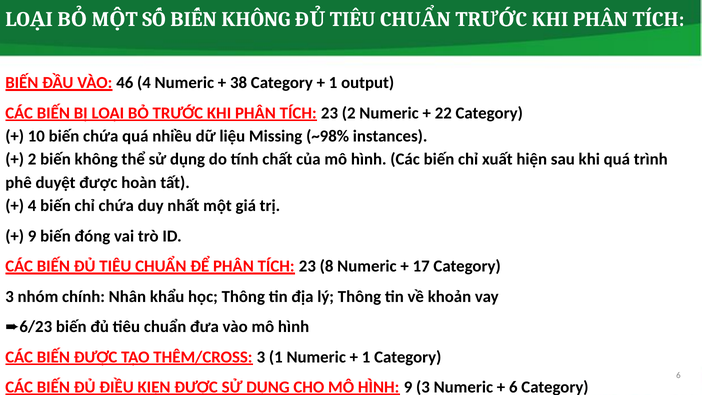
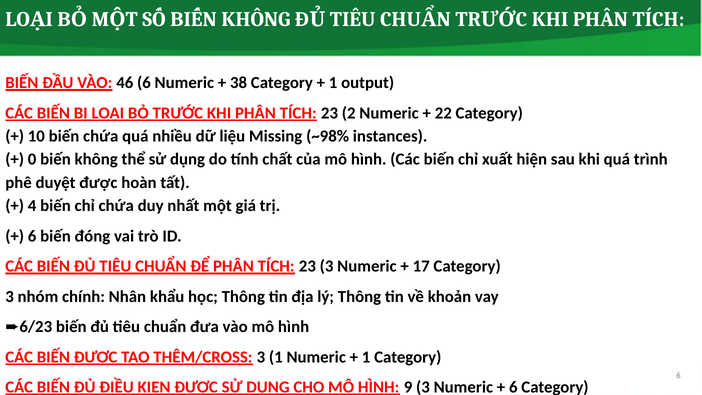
46 4: 4 -> 6
2 at (32, 159): 2 -> 0
9 at (32, 236): 9 -> 6
23 8: 8 -> 3
